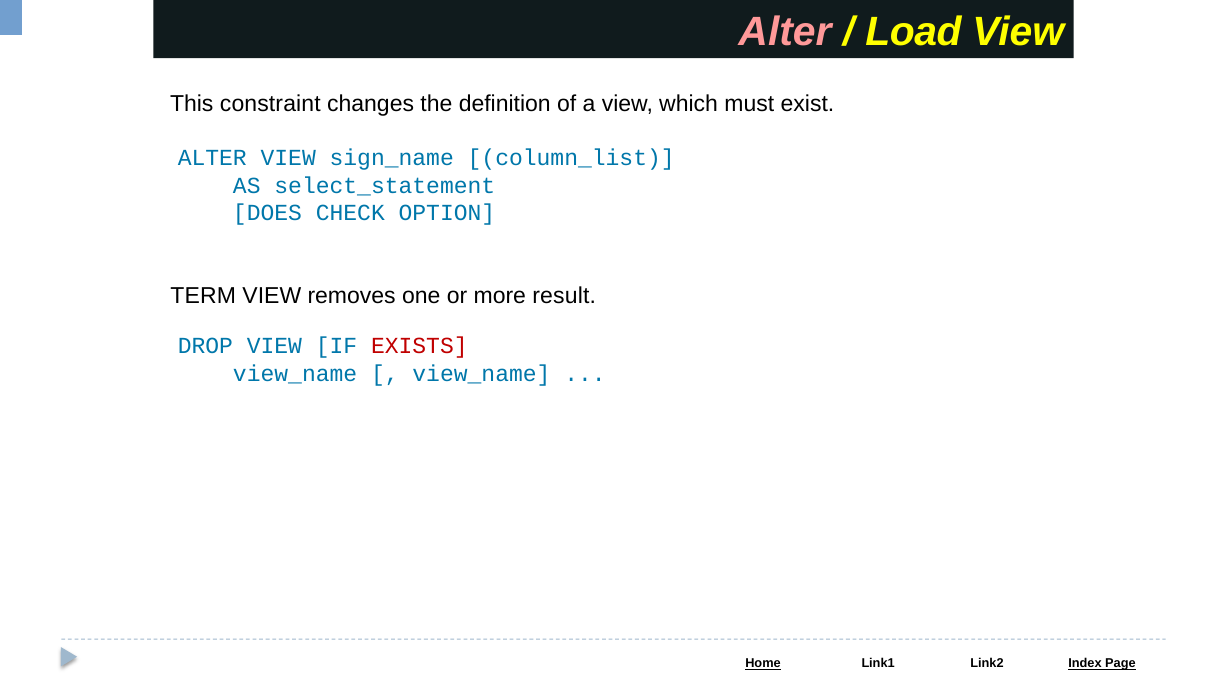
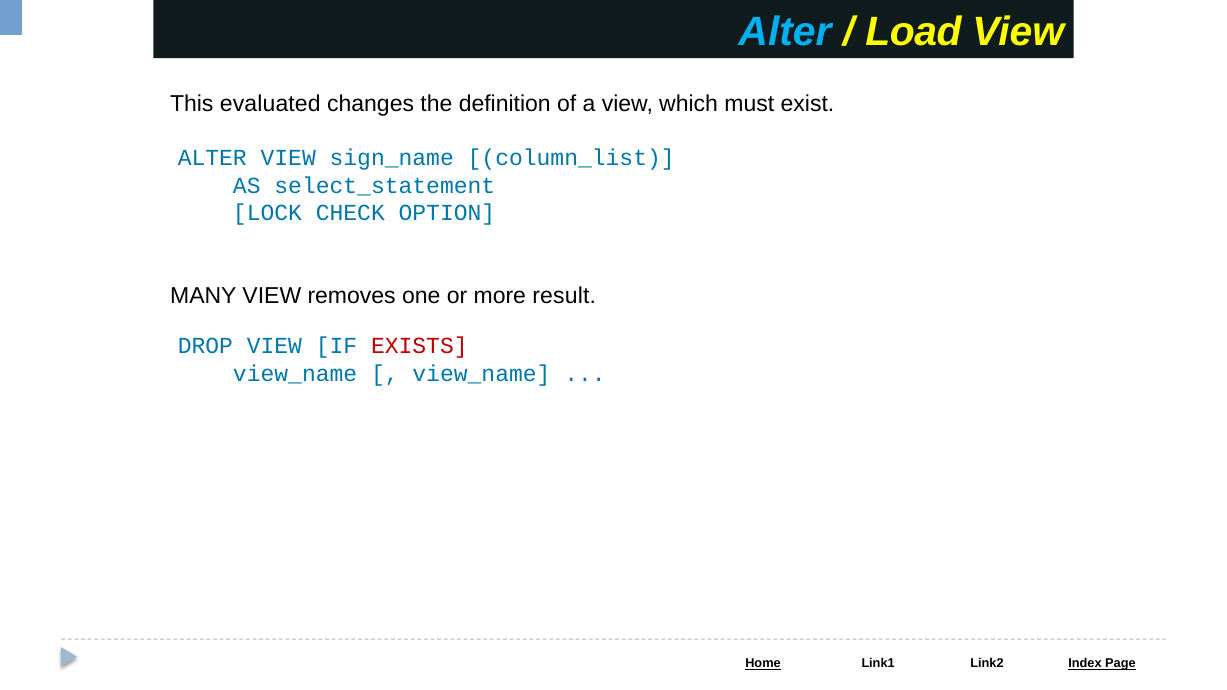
Alter at (785, 32) colour: pink -> light blue
constraint: constraint -> evaluated
DOES: DOES -> LOCK
TERM: TERM -> MANY
